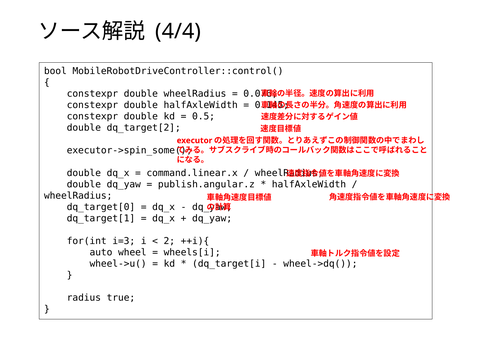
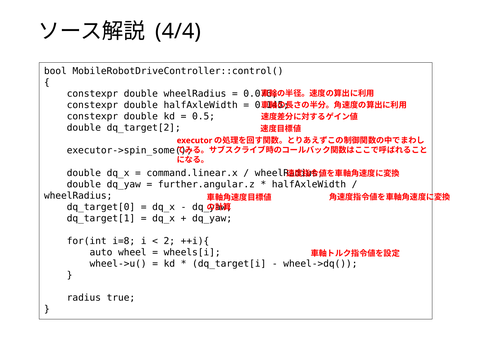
publish.angular.z: publish.angular.z -> further.angular.z
i=3: i=3 -> i=8
